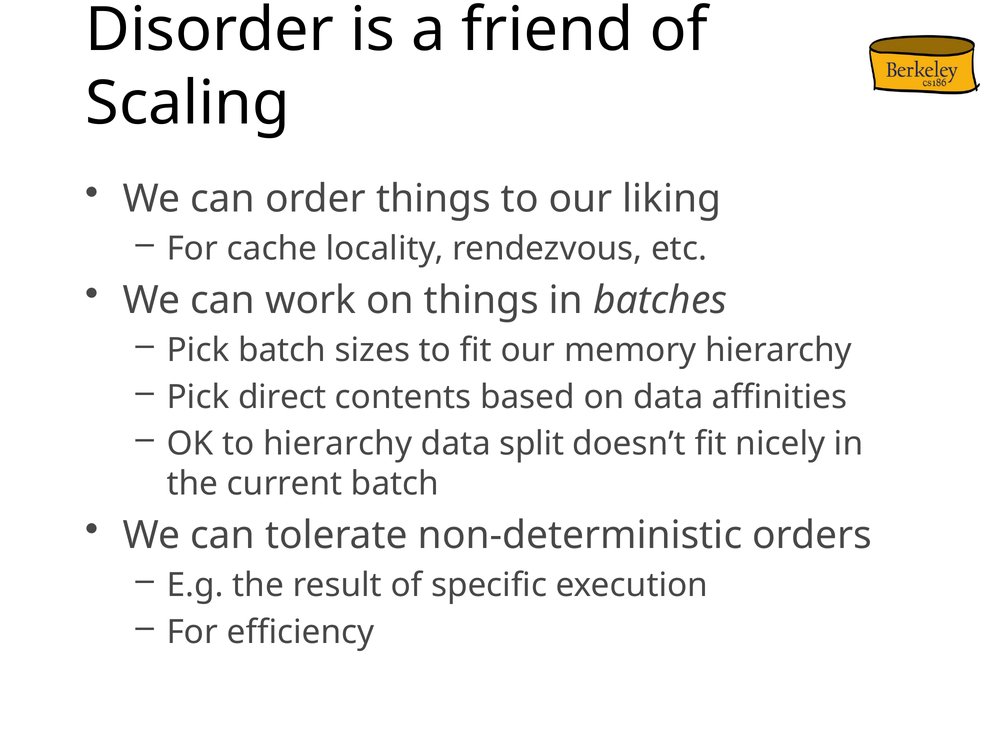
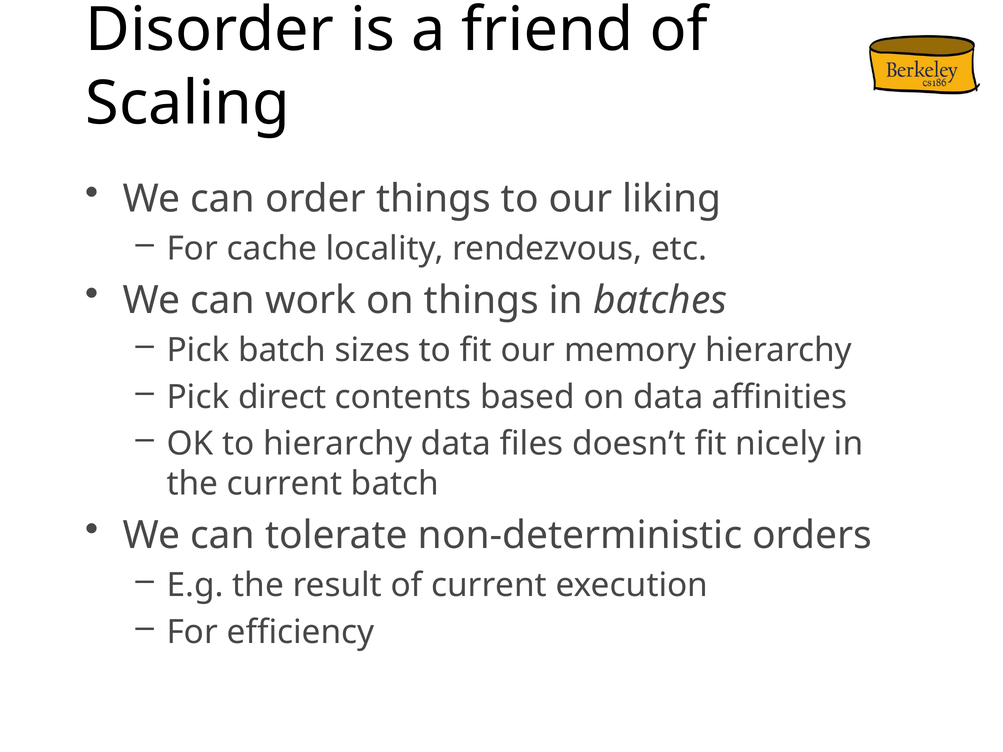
split: split -> files
of specific: specific -> current
